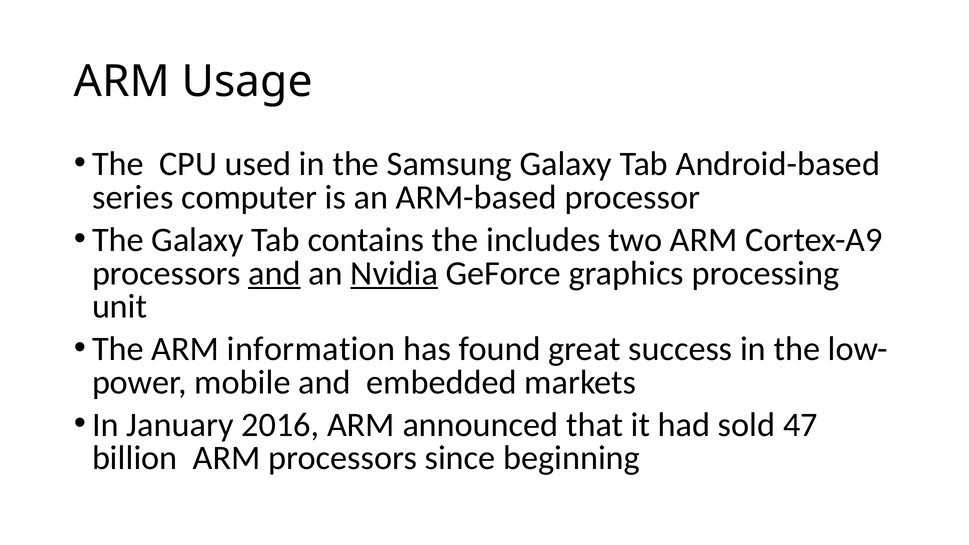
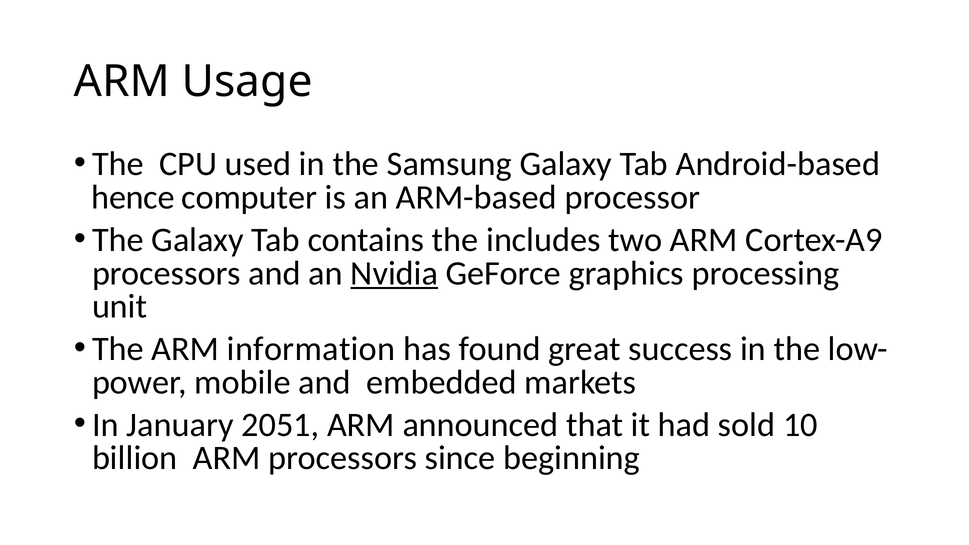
series: series -> hence
and at (274, 273) underline: present -> none
2016: 2016 -> 2051
47: 47 -> 10
